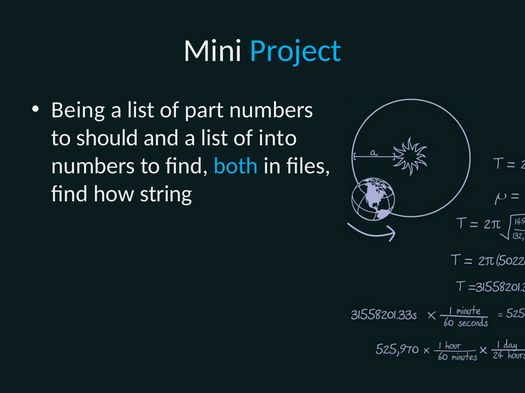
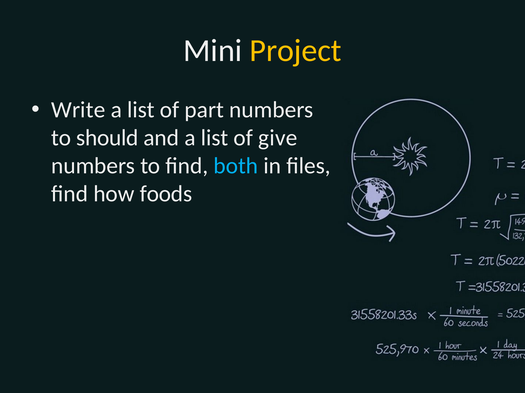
Project colour: light blue -> yellow
Being: Being -> Write
into: into -> give
string: string -> foods
